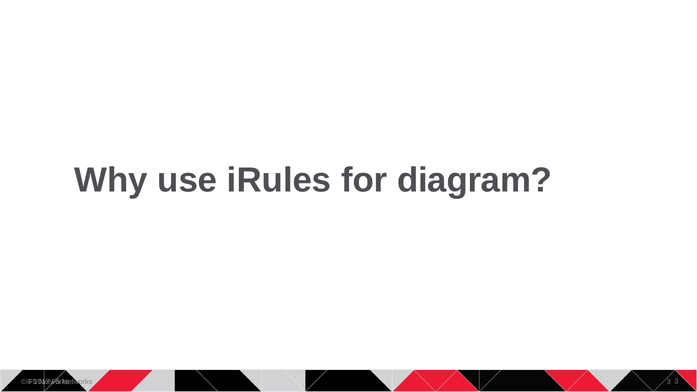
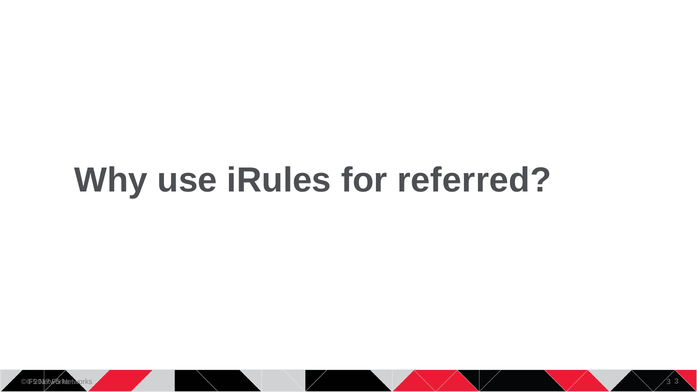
diagram: diagram -> referred
